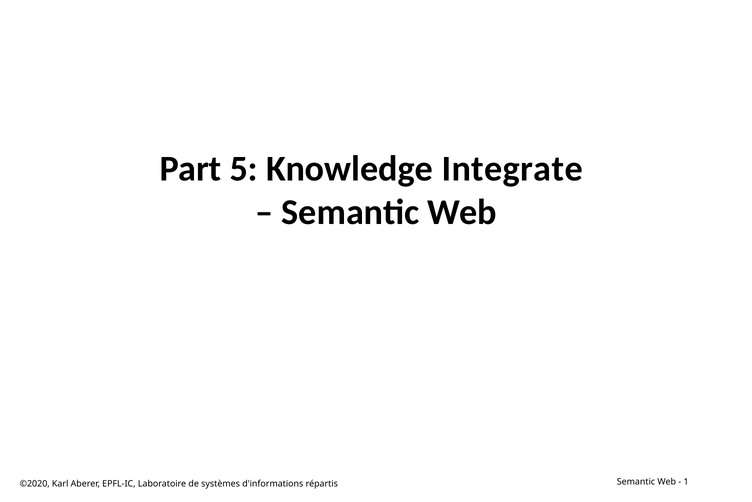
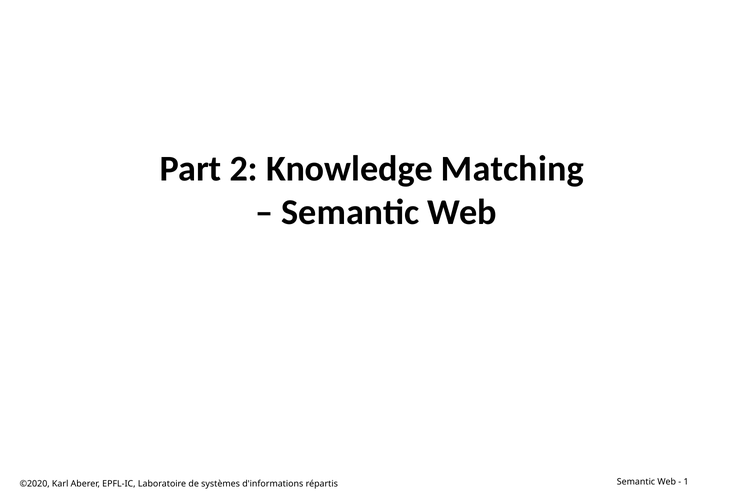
5: 5 -> 2
Integrate: Integrate -> Matching
